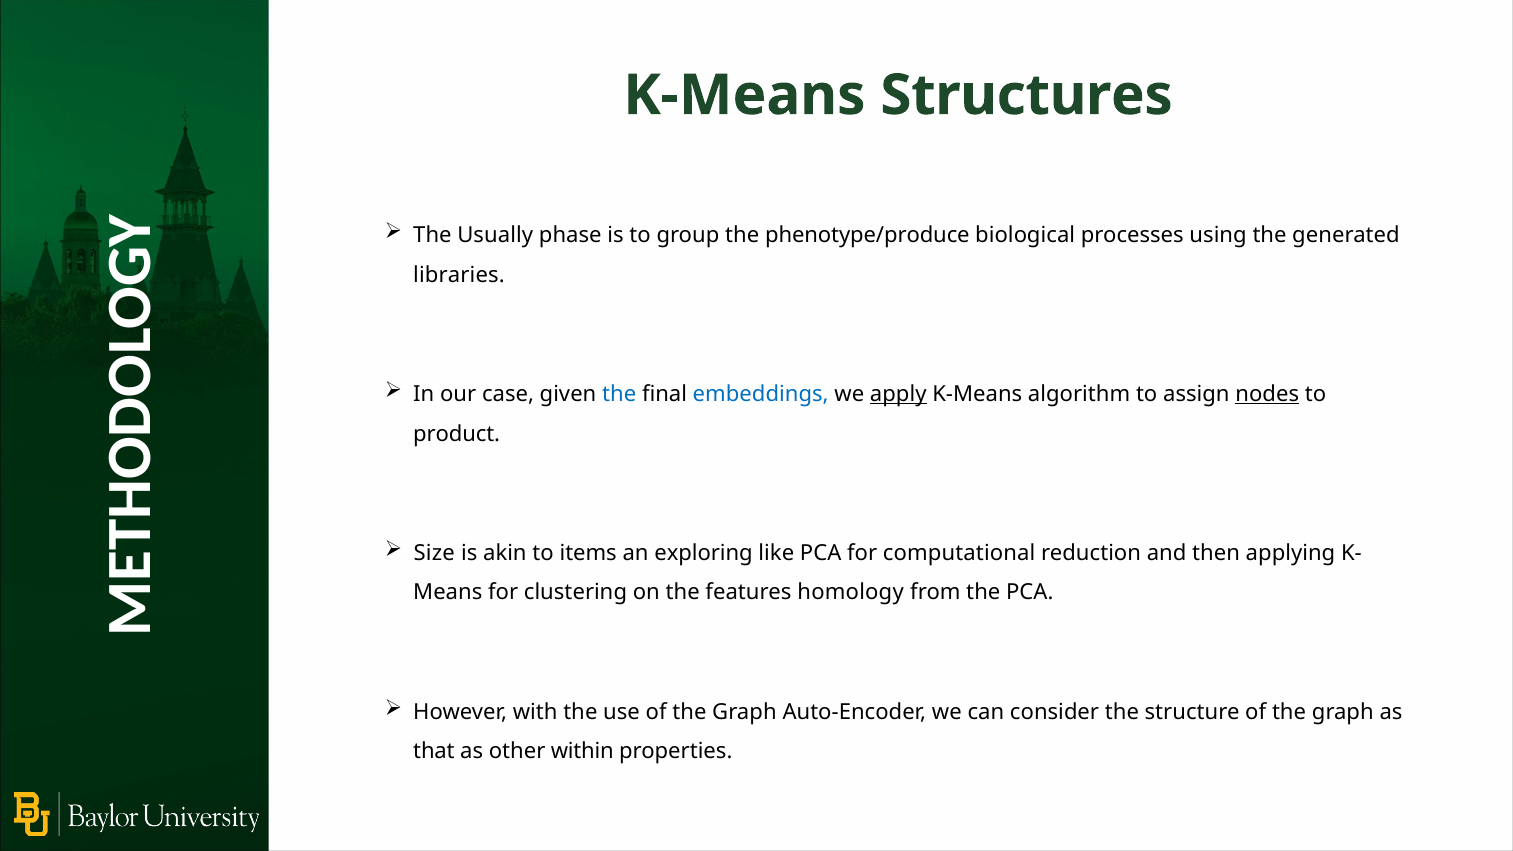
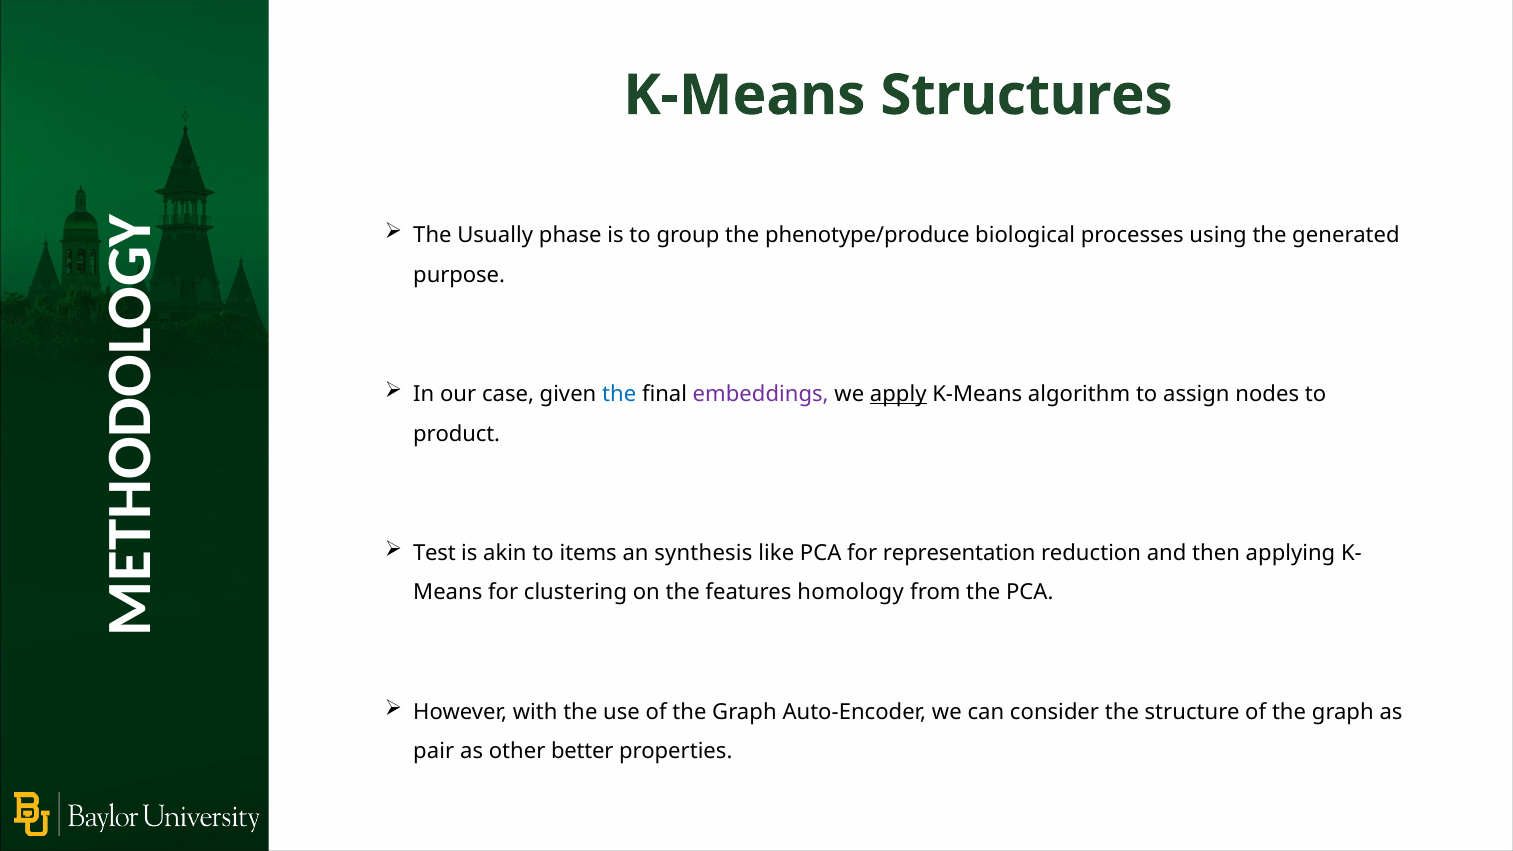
libraries: libraries -> purpose
embeddings colour: blue -> purple
nodes underline: present -> none
Size: Size -> Test
exploring: exploring -> synthesis
computational: computational -> representation
that: that -> pair
within: within -> better
